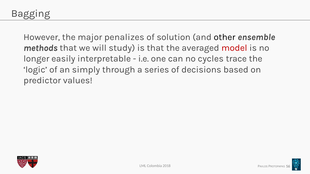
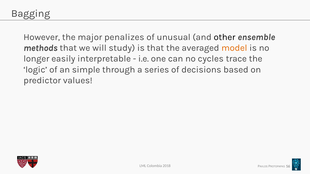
solution: solution -> unusual
model colour: red -> orange
simply: simply -> simple
